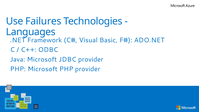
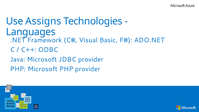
Failures: Failures -> Assigns
